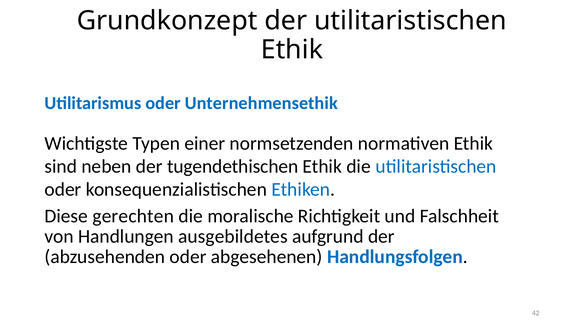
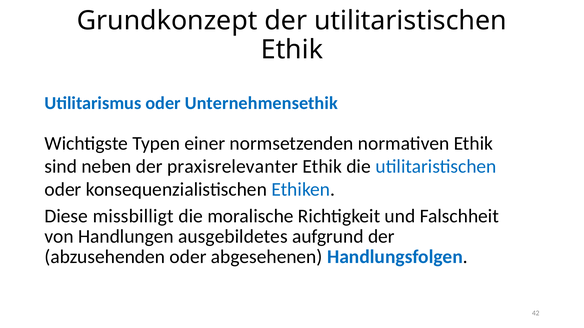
tugendethischen: tugendethischen -> praxisrelevanter
gerechten: gerechten -> missbilligt
